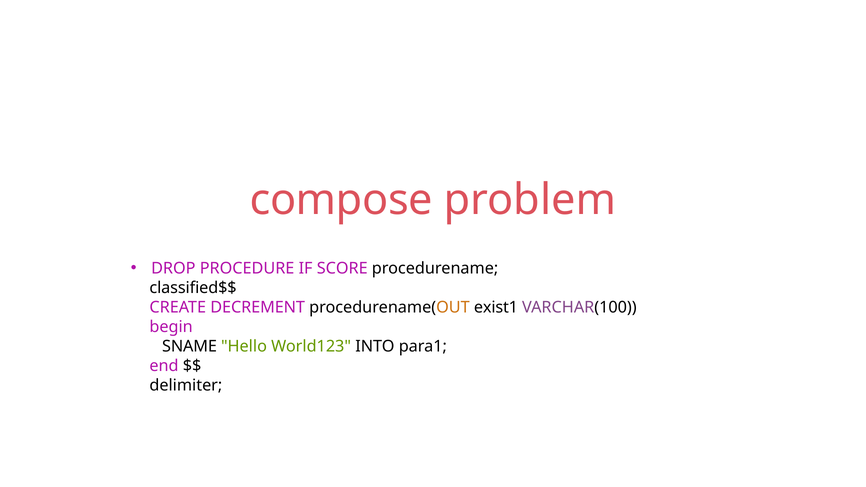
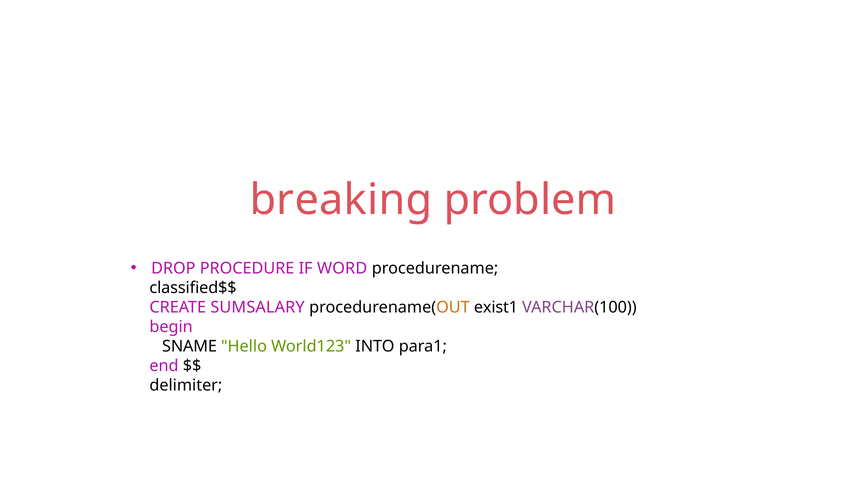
compose: compose -> breaking
SCORE: SCORE -> WORD
DECREMENT: DECREMENT -> SUMSALARY
